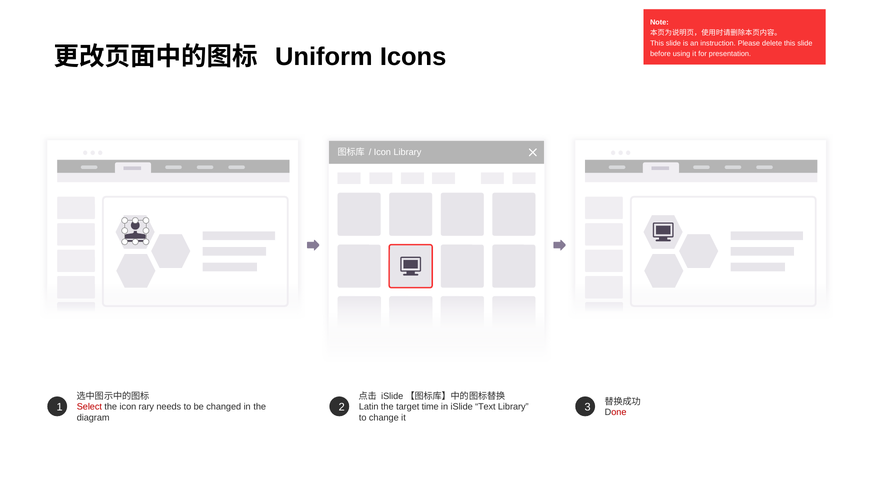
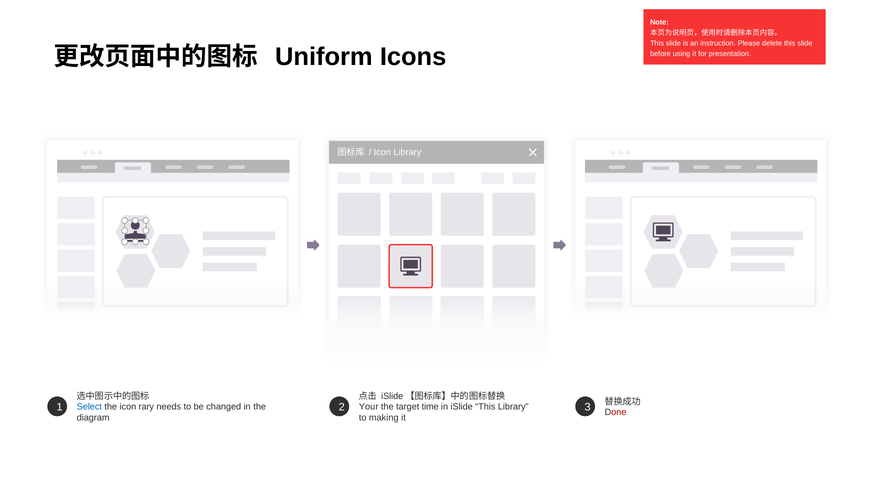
Select colour: red -> blue
Latin: Latin -> Your
iSlide Text: Text -> This
change: change -> making
